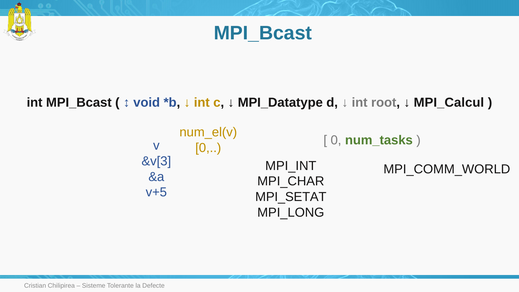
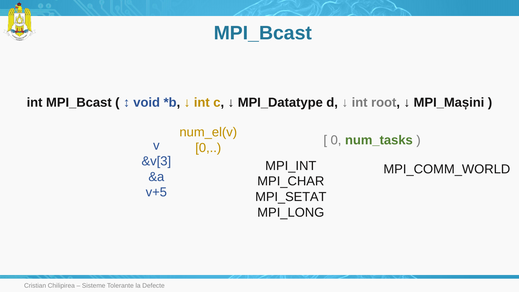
MPI_Calcul: MPI_Calcul -> MPI_Mașini
